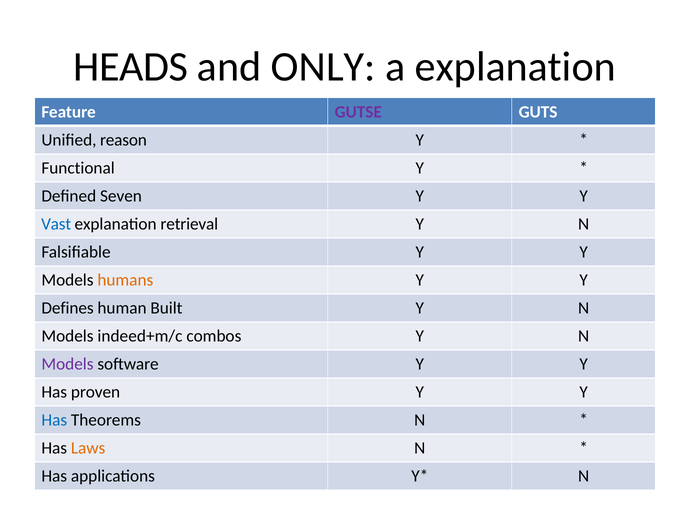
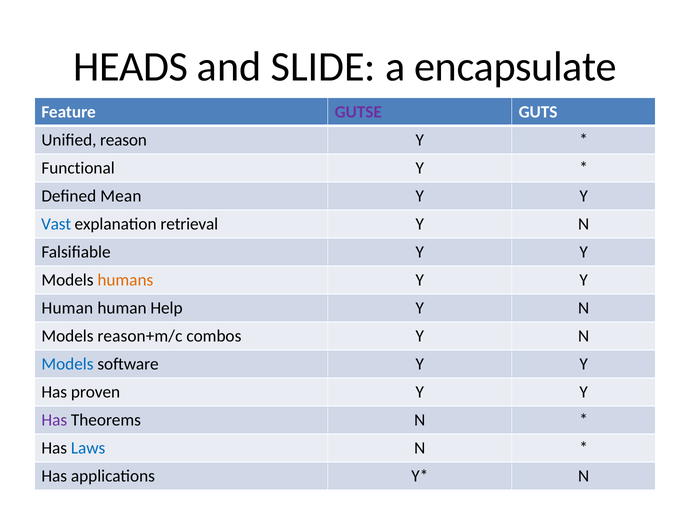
ONLY: ONLY -> SLIDE
a explanation: explanation -> encapsulate
Seven: Seven -> Mean
Defines at (68, 308): Defines -> Human
Built: Built -> Help
indeed+m/c: indeed+m/c -> reason+m/c
Models at (67, 364) colour: purple -> blue
Has at (54, 420) colour: blue -> purple
Laws colour: orange -> blue
